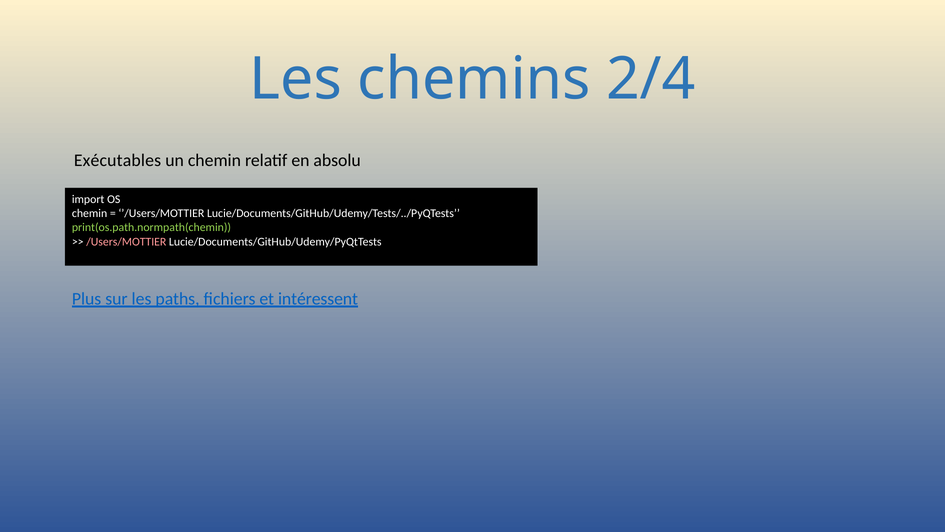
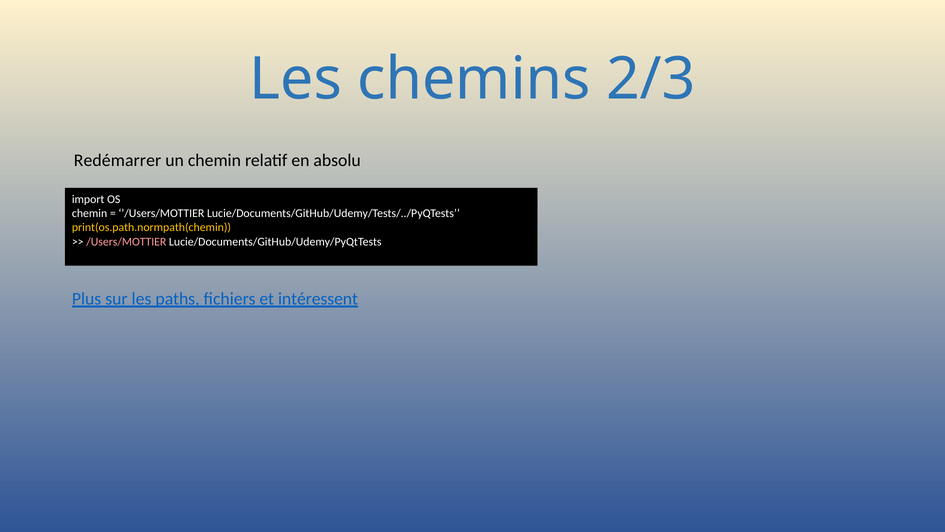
2/4: 2/4 -> 2/3
Exécutables: Exécutables -> Redémarrer
print(os.path.normpath(chemin colour: light green -> yellow
